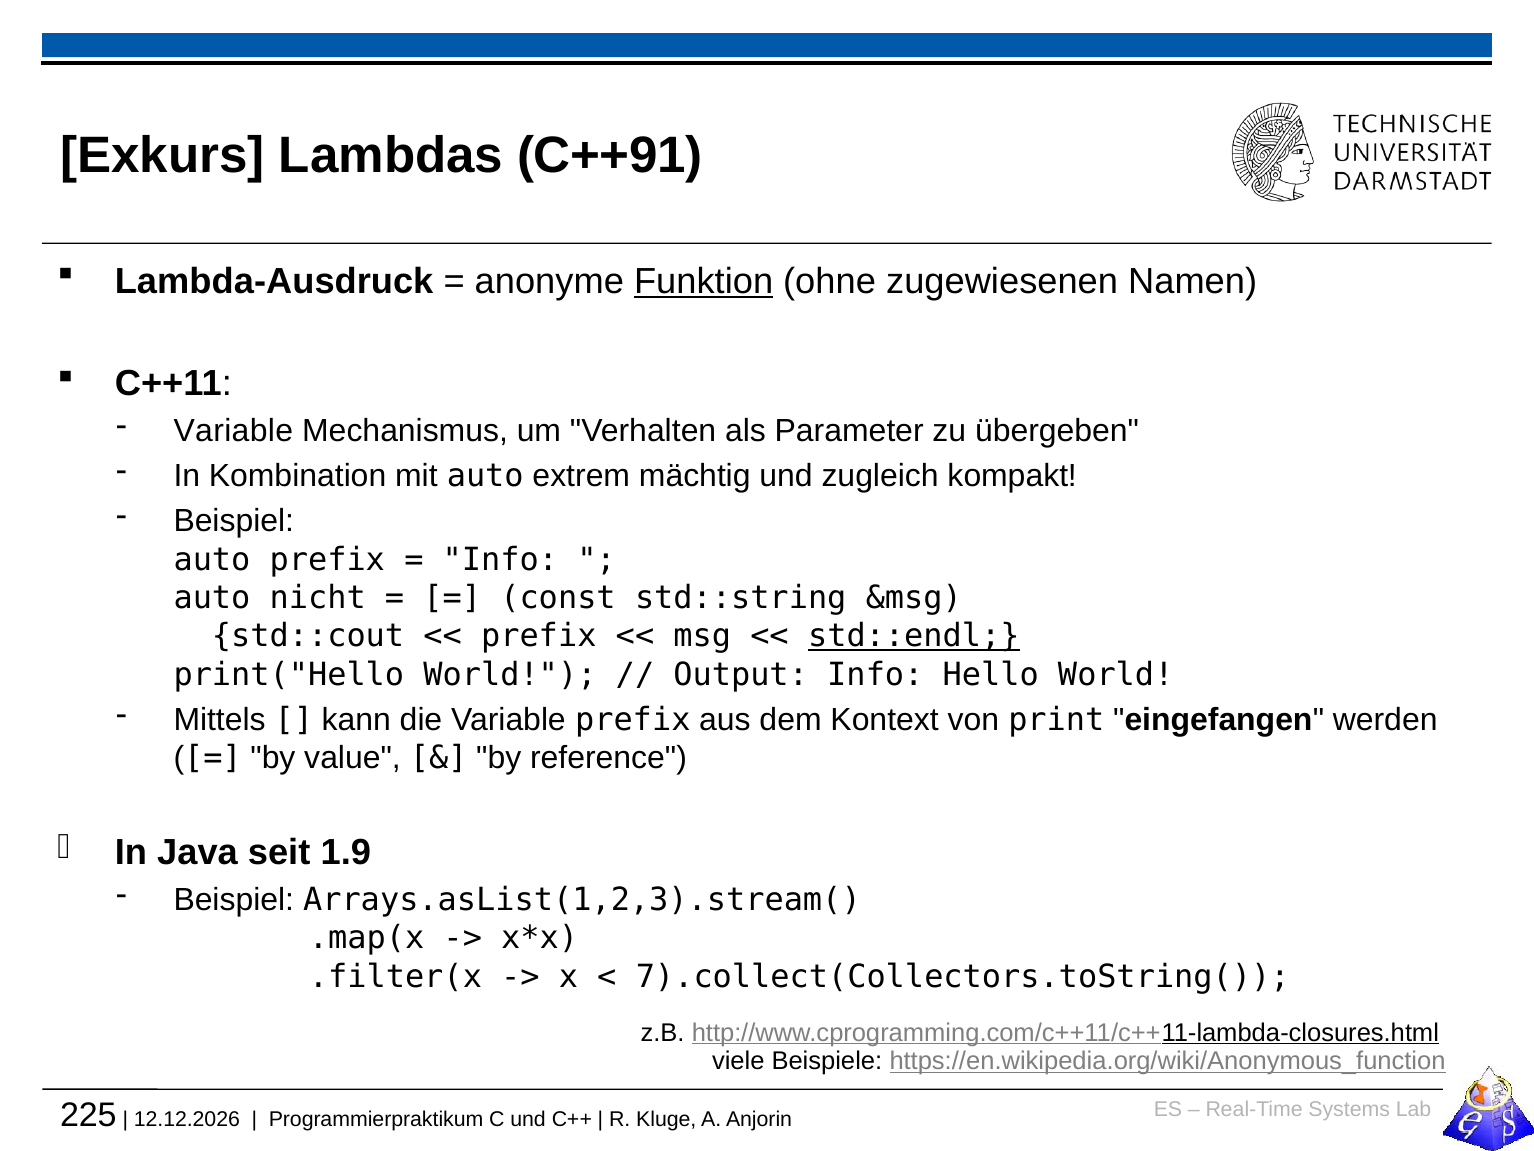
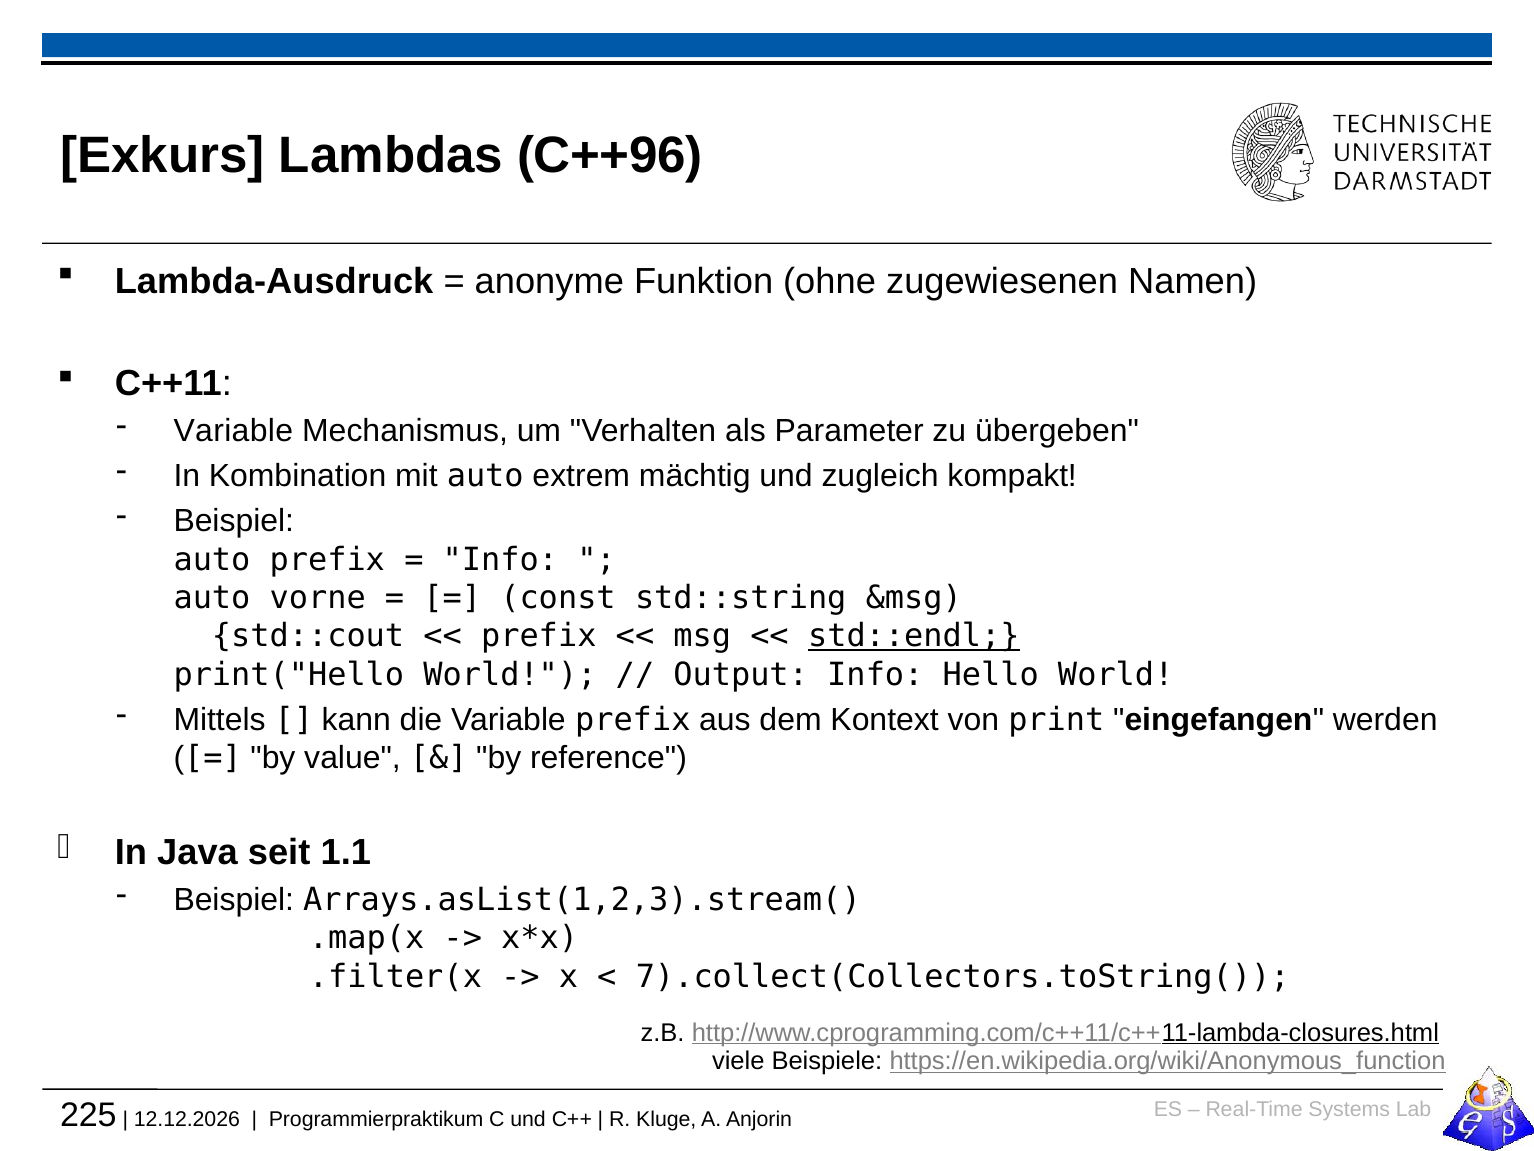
C++91: C++91 -> C++96
Funktion underline: present -> none
nicht: nicht -> vorne
1.9: 1.9 -> 1.1
